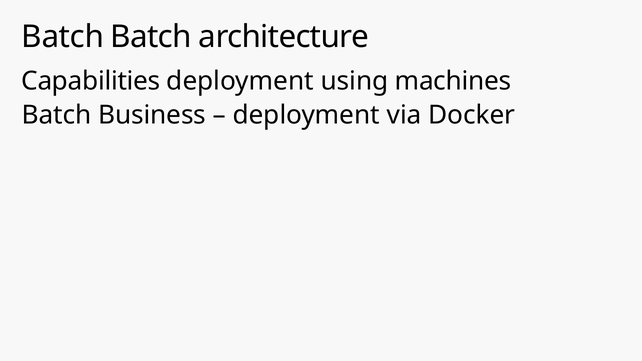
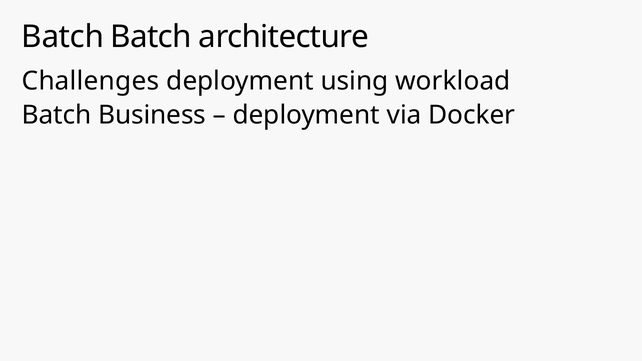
Capabilities: Capabilities -> Challenges
machines: machines -> workload
